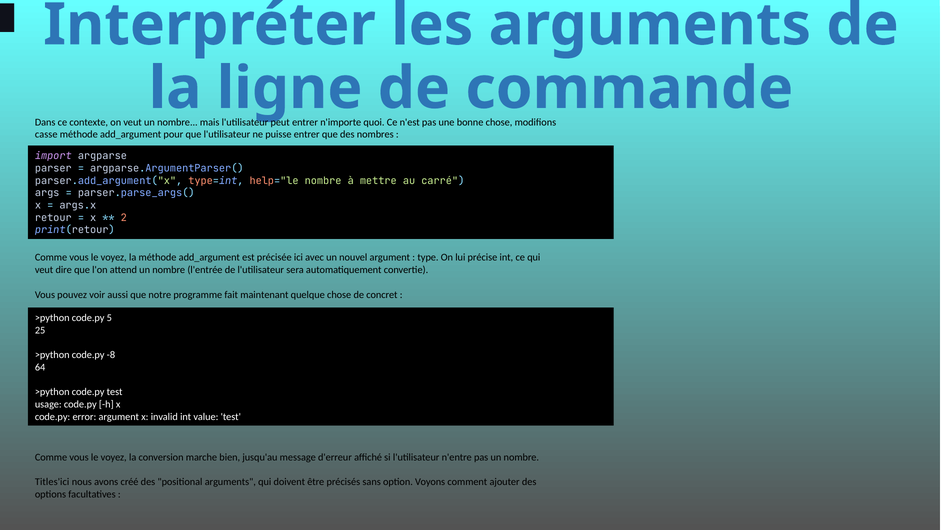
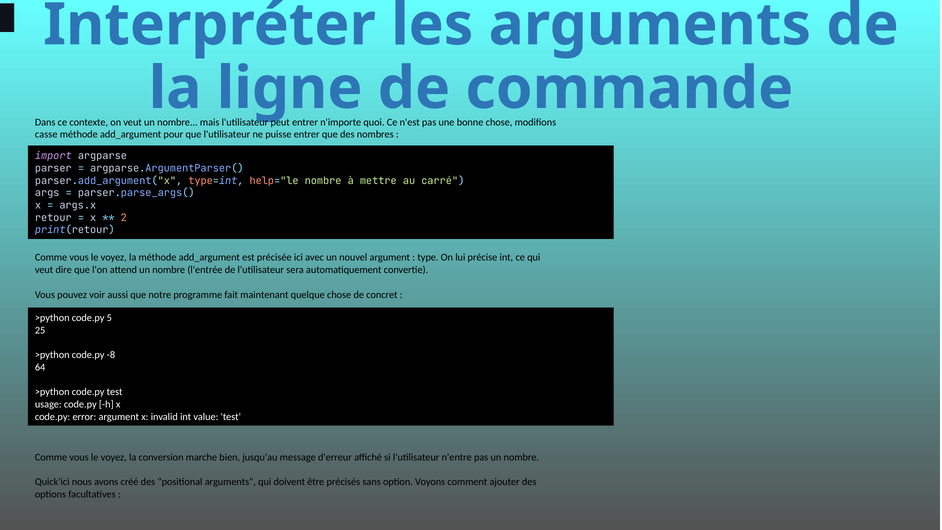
Titles'ici: Titles'ici -> Quick'ici
